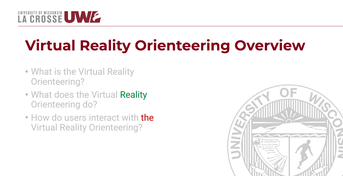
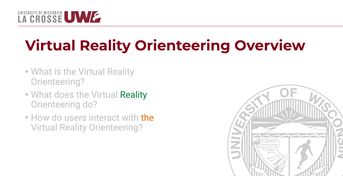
the at (147, 117) colour: red -> orange
